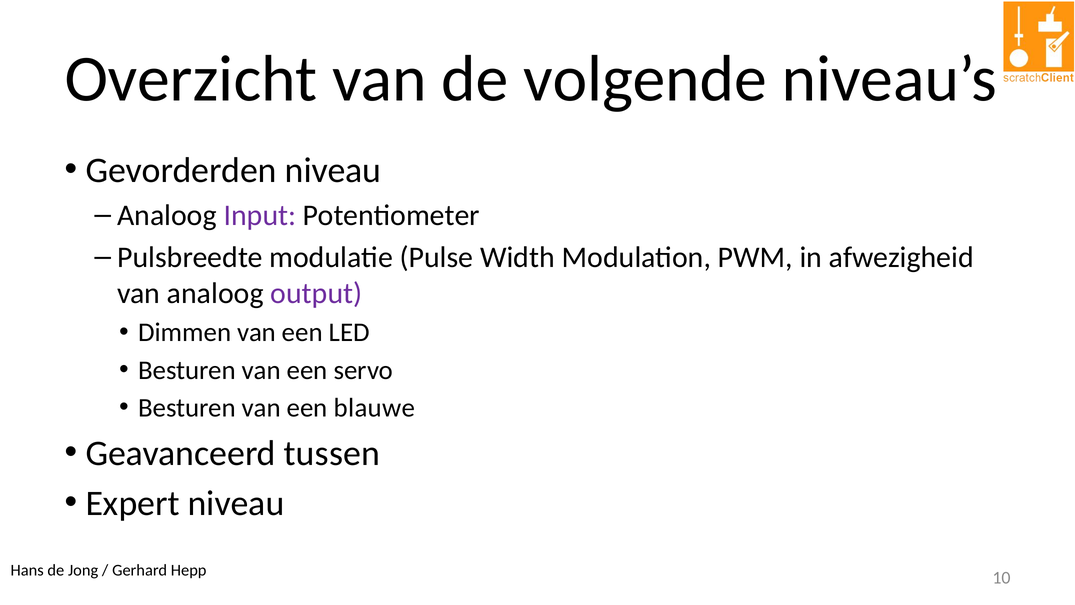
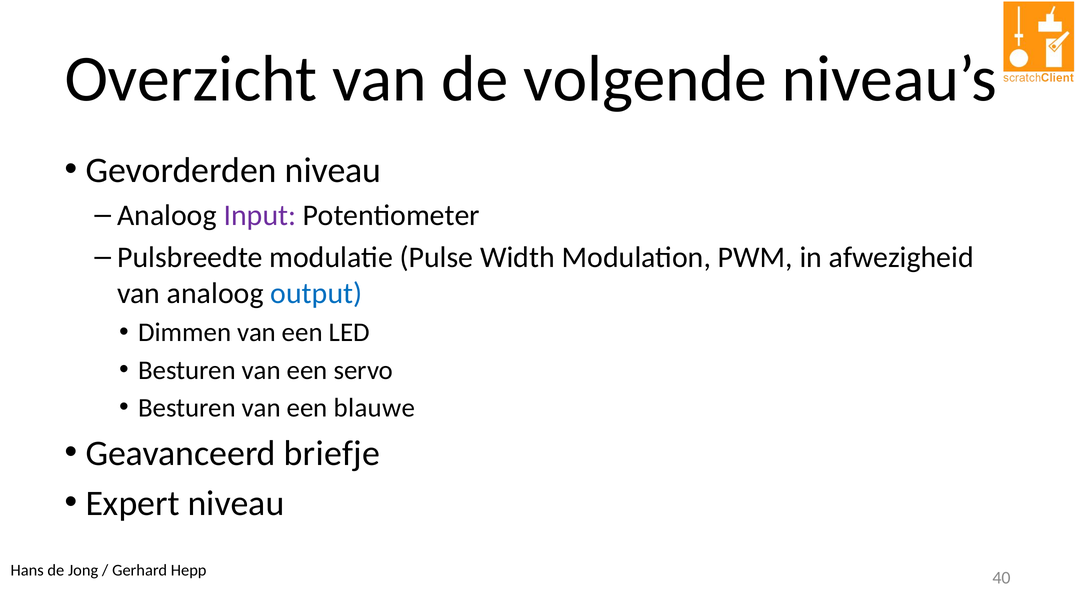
output colour: purple -> blue
tussen: tussen -> briefje
10: 10 -> 40
